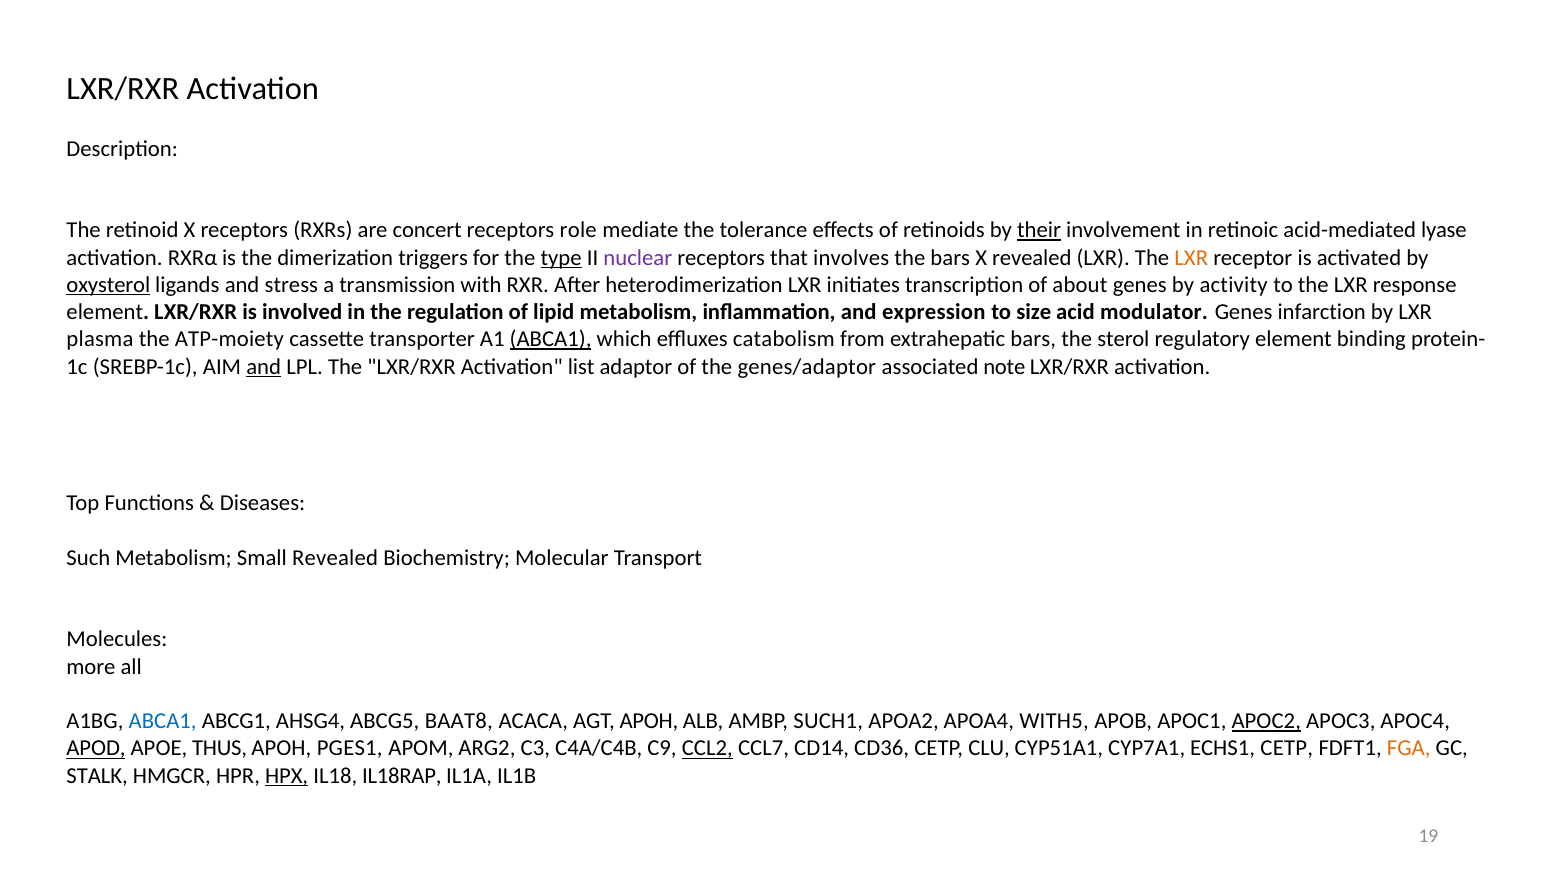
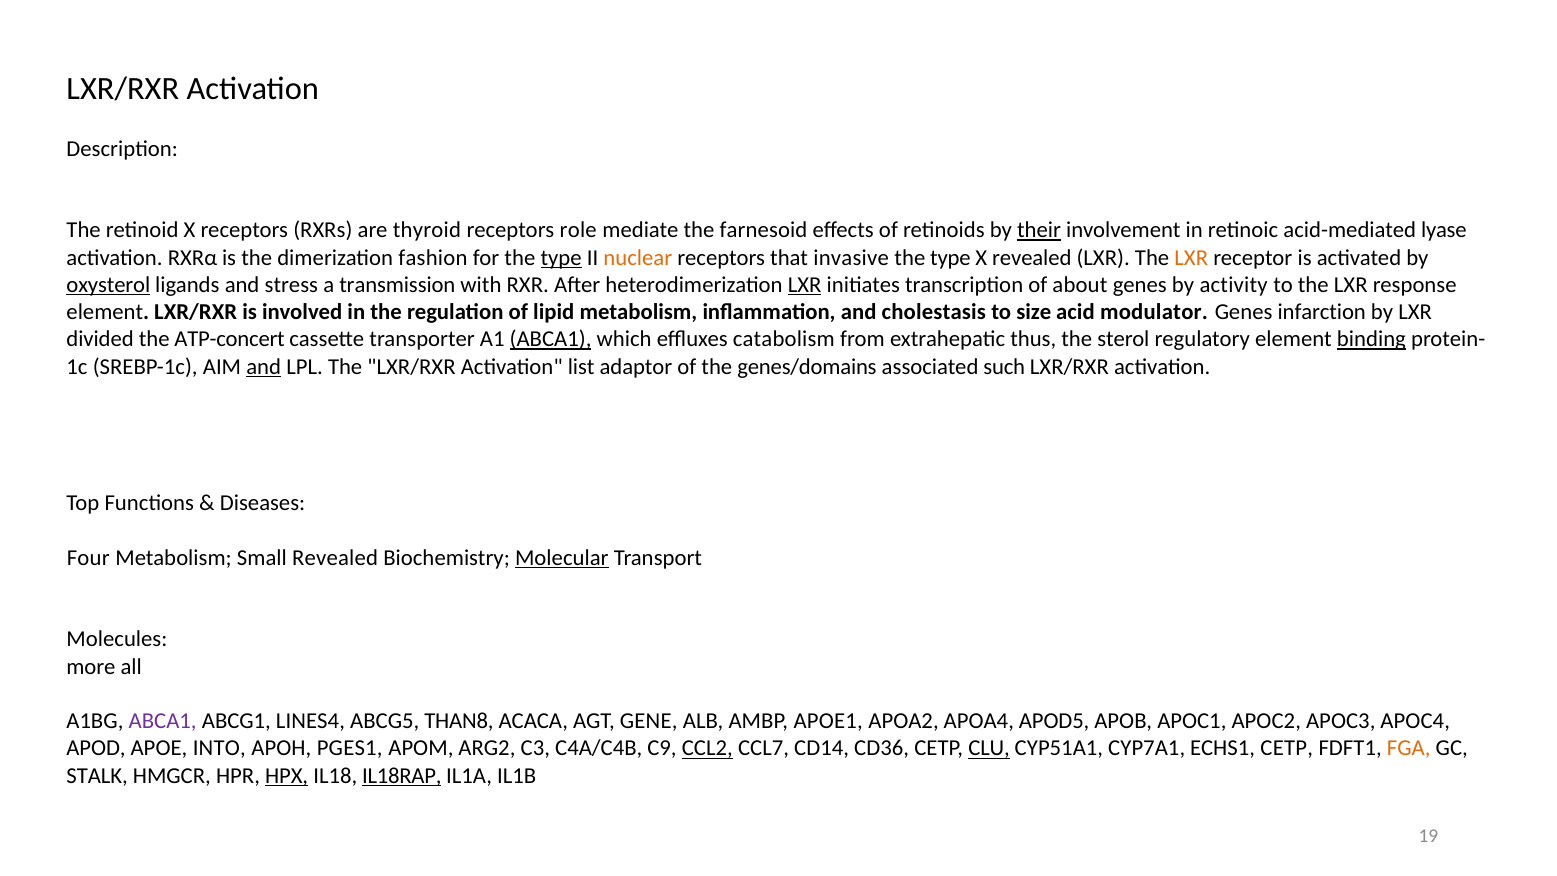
concert: concert -> thyroid
tolerance: tolerance -> farnesoid
triggers: triggers -> fashion
nuclear colour: purple -> orange
involves: involves -> invasive
bars at (950, 258): bars -> type
LXR at (805, 285) underline: none -> present
expression: expression -> cholestasis
plasma: plasma -> divided
ATP-moiety: ATP-moiety -> ATP-concert
extrahepatic bars: bars -> thus
binding underline: none -> present
genes/adaptor: genes/adaptor -> genes/domains
note: note -> such
Such: Such -> Four
Molecular underline: none -> present
ABCA1 at (163, 721) colour: blue -> purple
AHSG4: AHSG4 -> LINES4
BAAT8: BAAT8 -> THAN8
AGT APOH: APOH -> GENE
SUCH1: SUCH1 -> APOE1
WITH5: WITH5 -> APOD5
APOC2 underline: present -> none
APOD underline: present -> none
THUS: THUS -> INTO
CLU underline: none -> present
IL18RAP underline: none -> present
